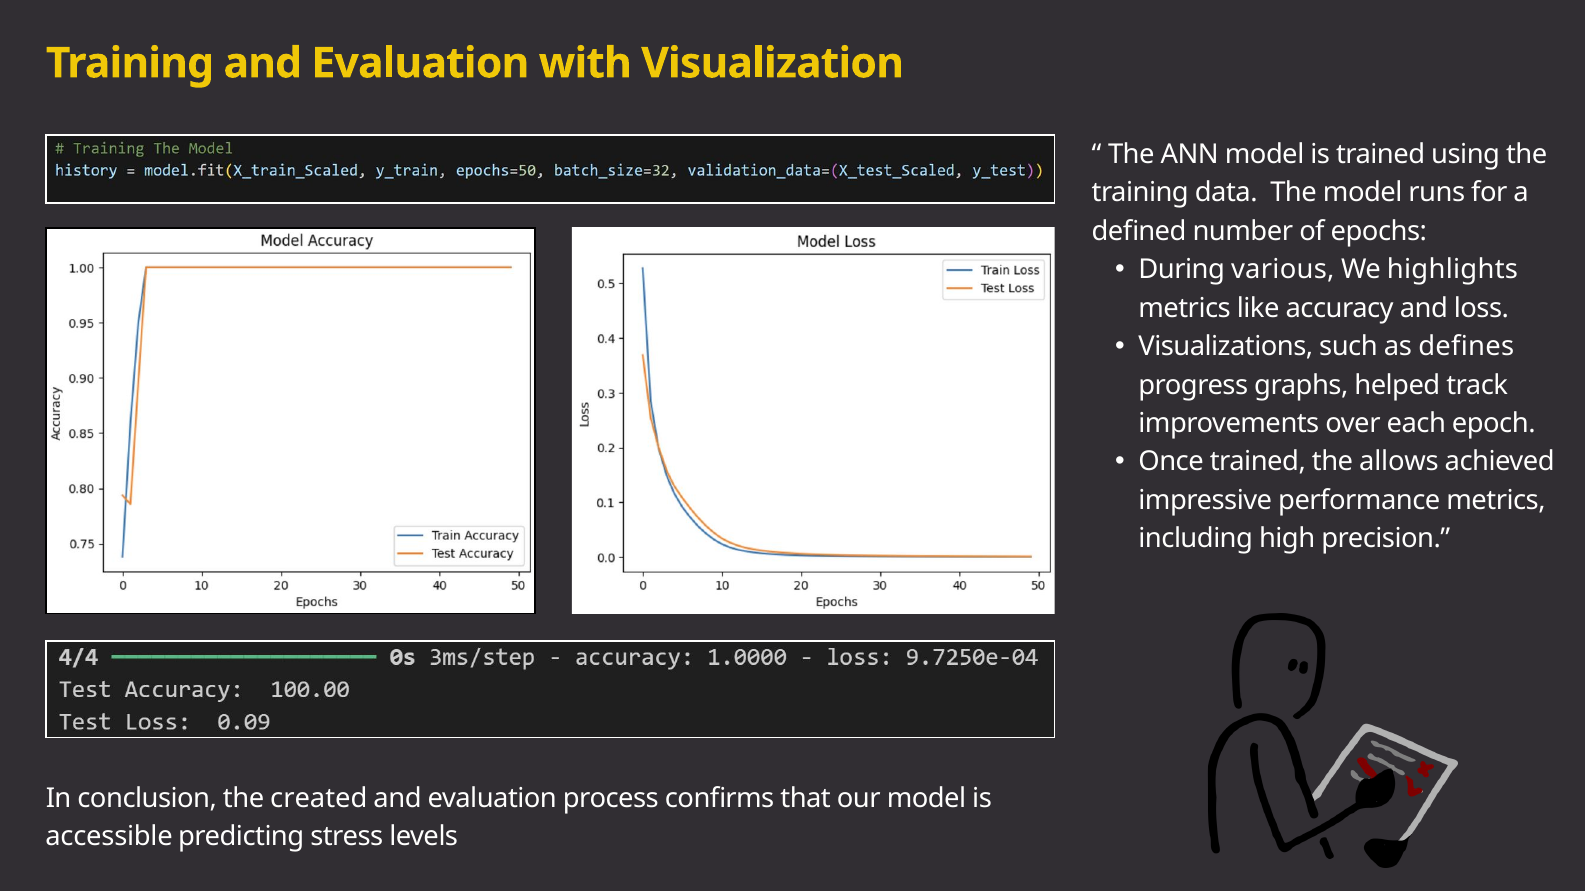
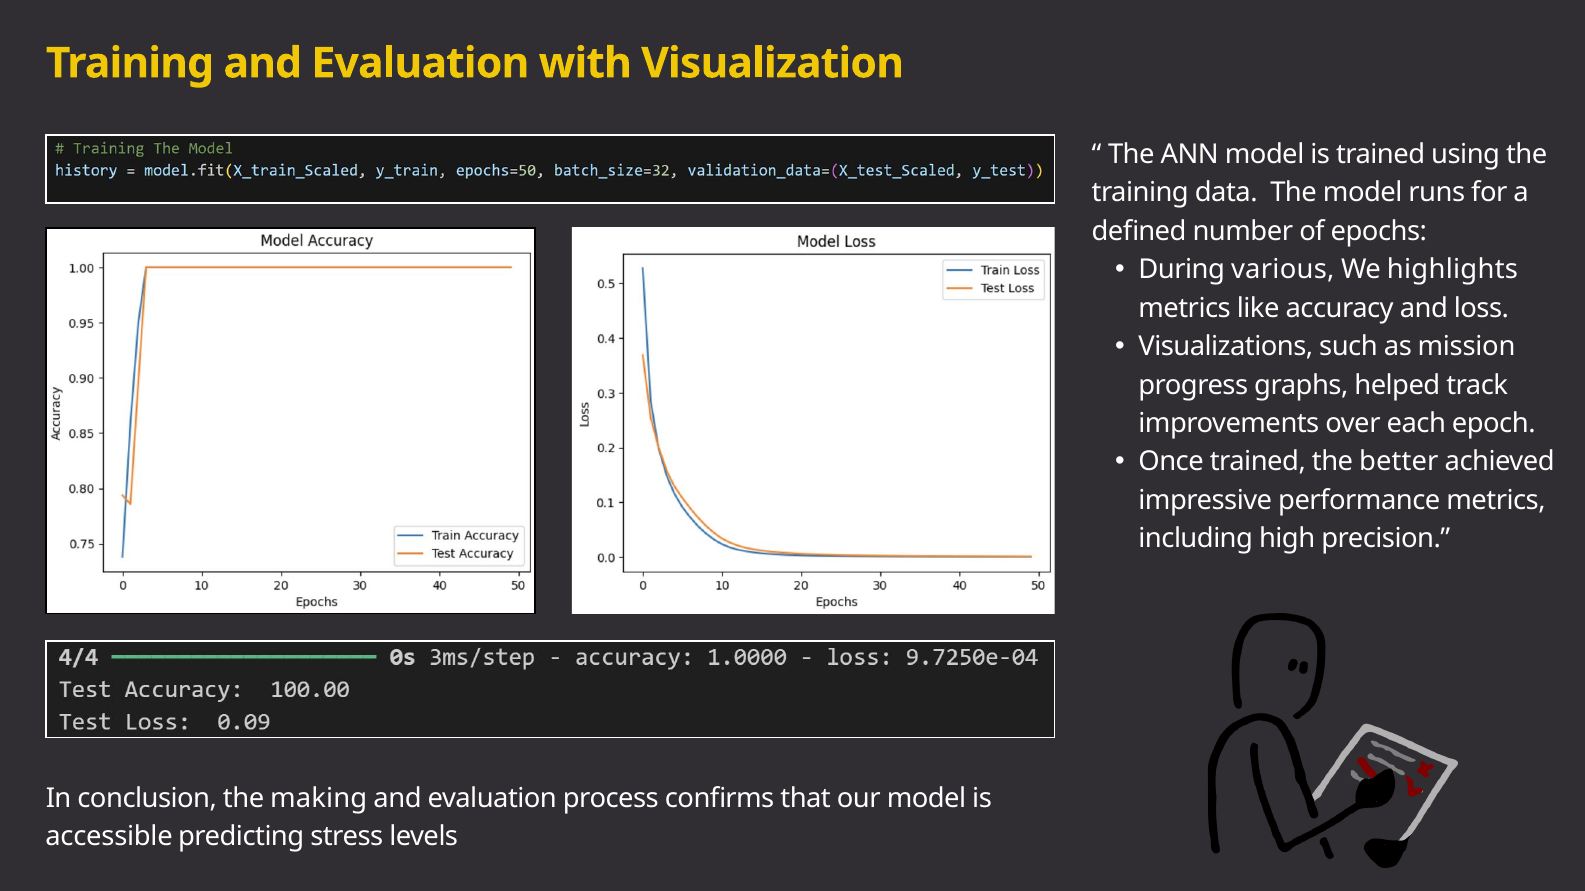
defines: defines -> mission
allows: allows -> better
created: created -> making
